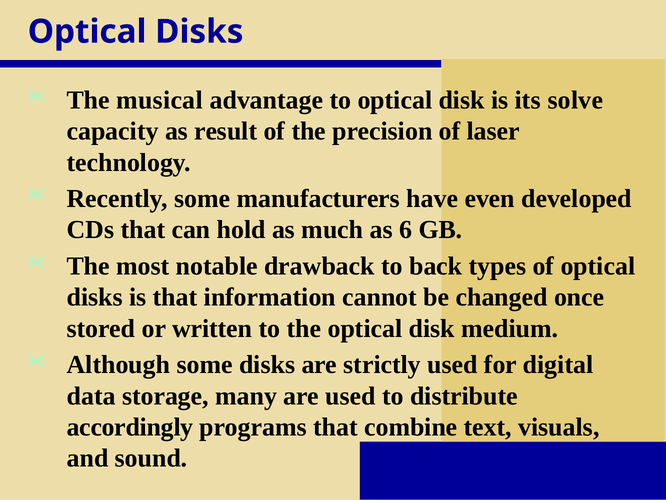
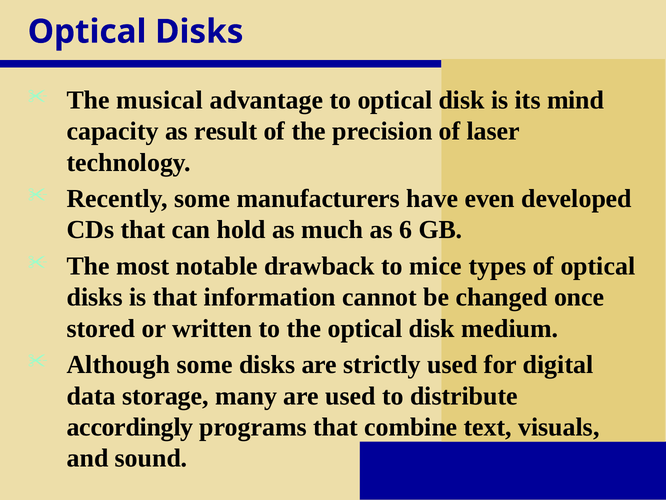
solve: solve -> mind
back: back -> mice
